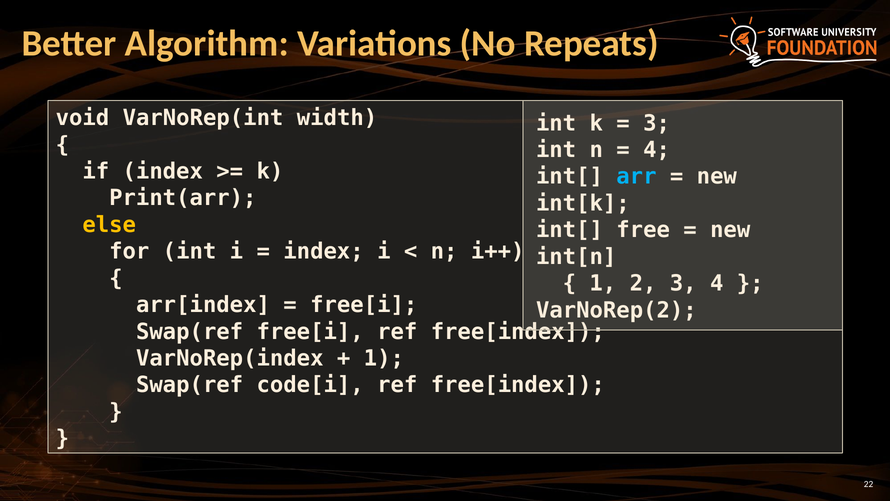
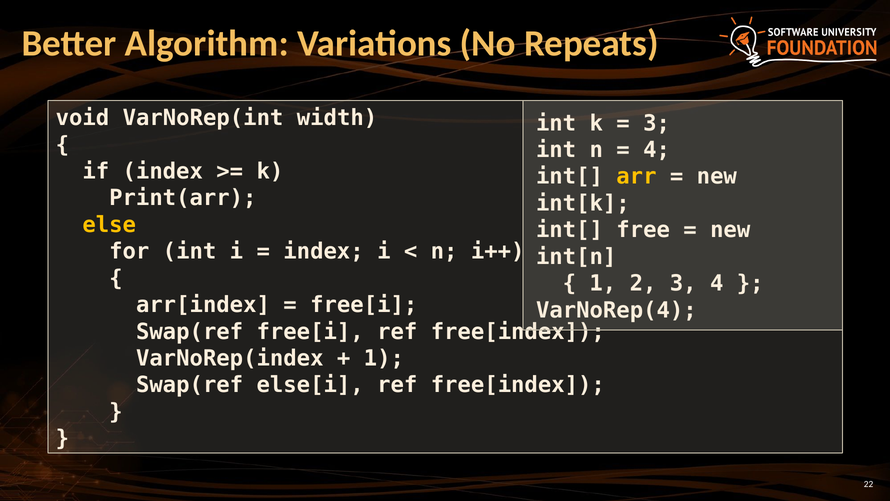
arr colour: light blue -> yellow
VarNoRep(2: VarNoRep(2 -> VarNoRep(4
code[i: code[i -> else[i
